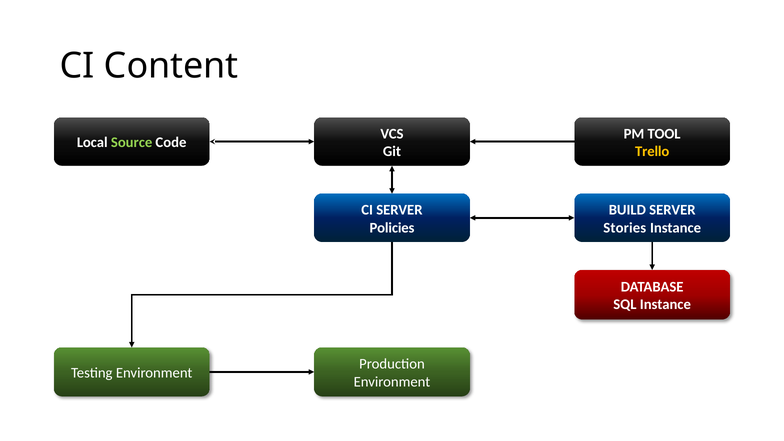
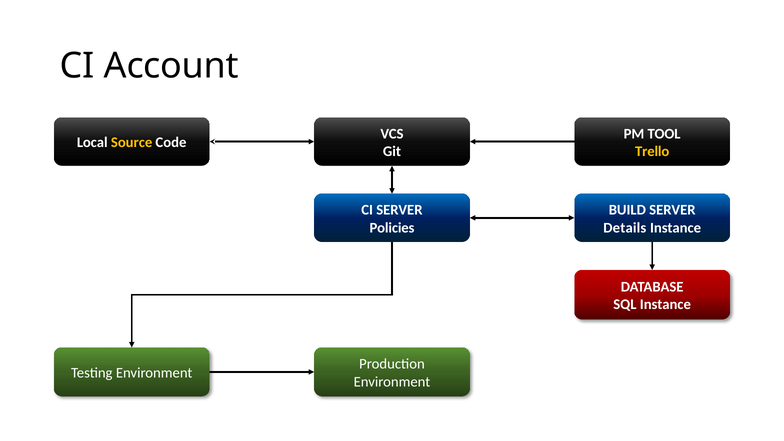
Content: Content -> Account
Source colour: light green -> yellow
Stories: Stories -> Details
